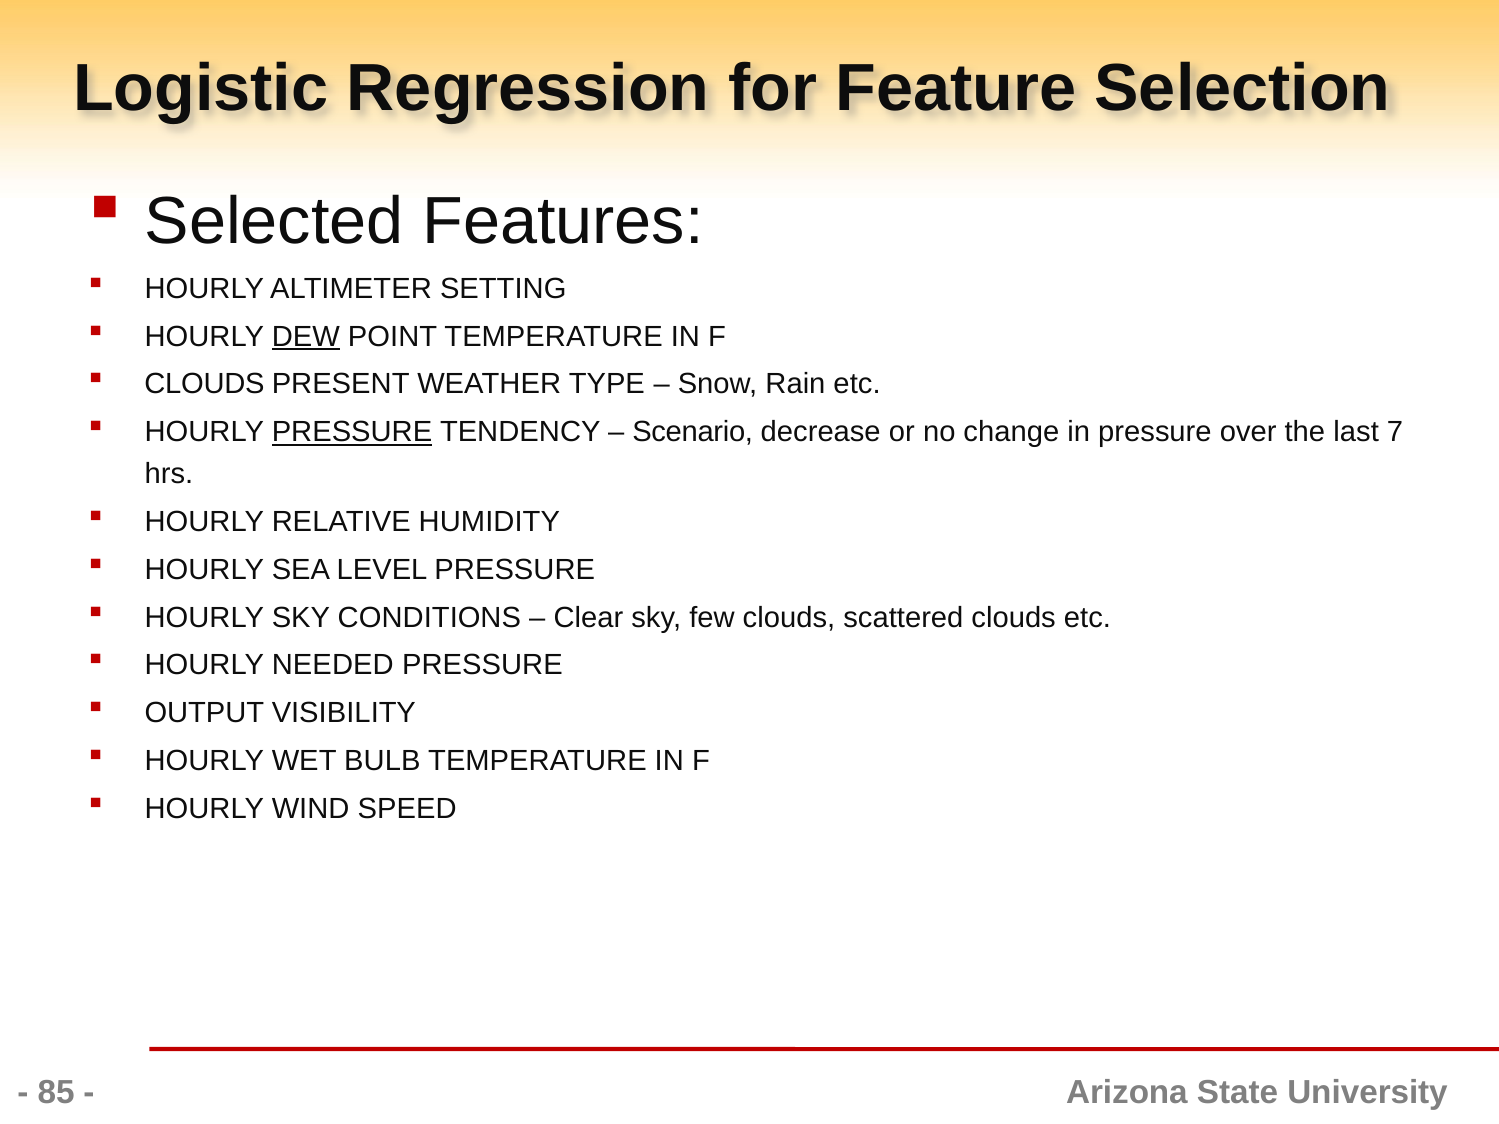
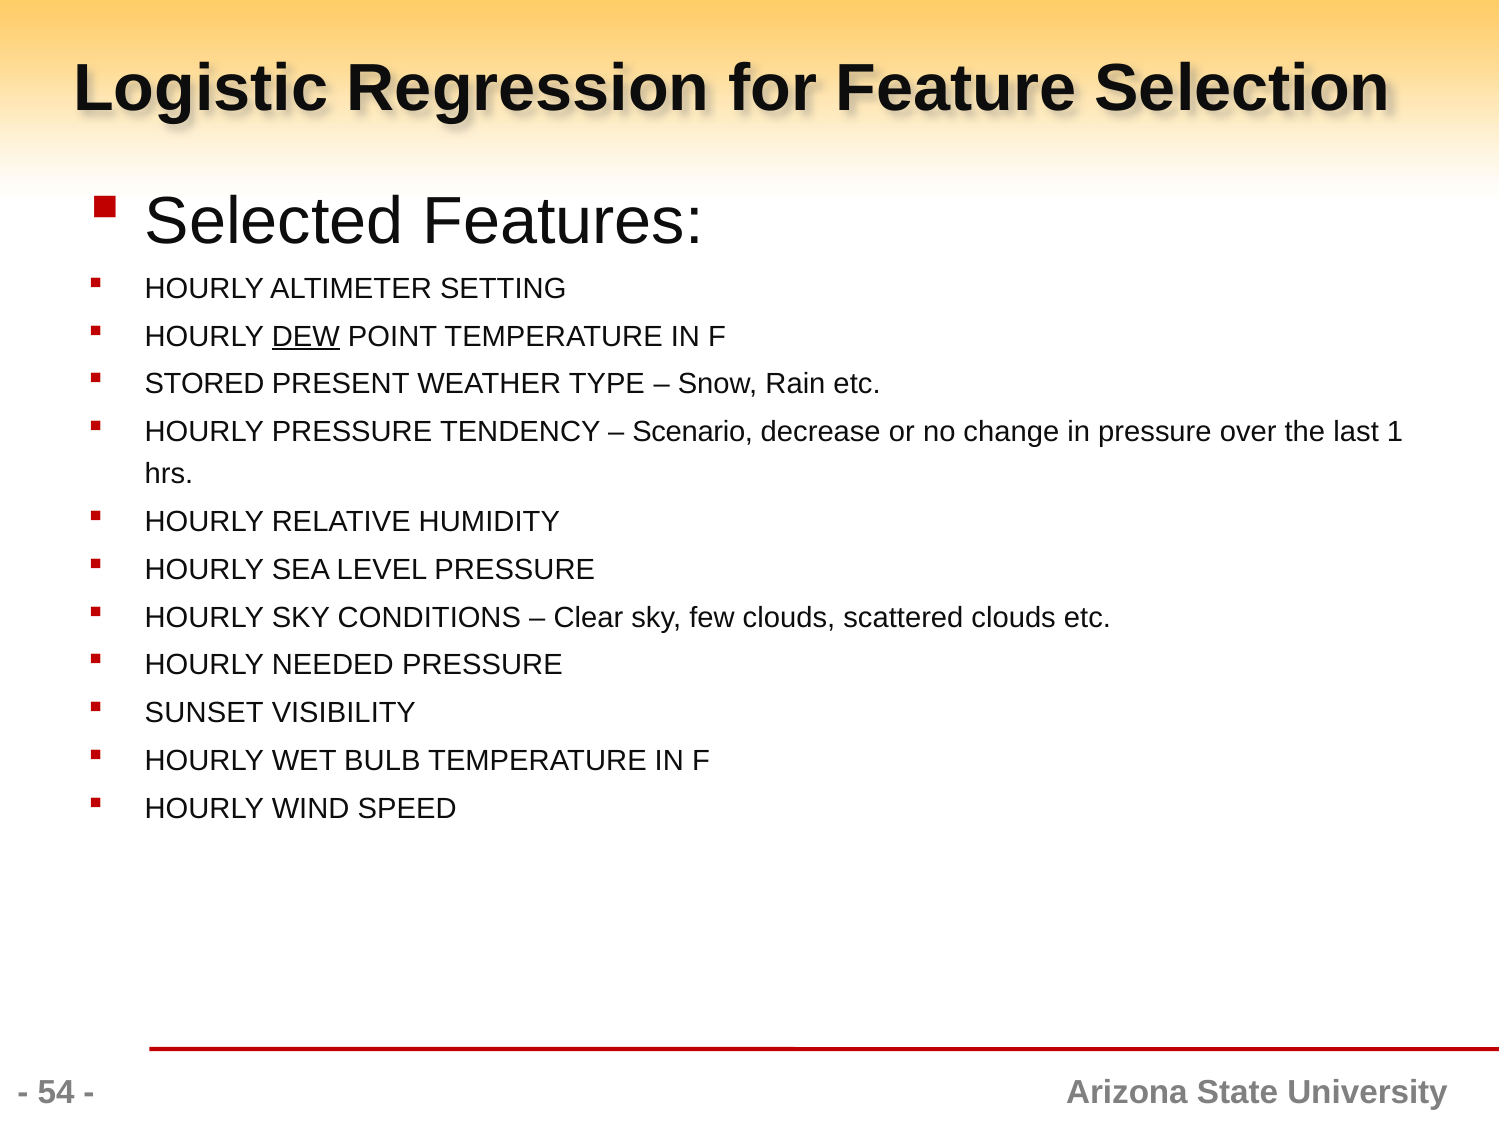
CLOUDS at (204, 384): CLOUDS -> STORED
PRESSURE at (352, 432) underline: present -> none
7: 7 -> 1
OUTPUT: OUTPUT -> SUNSET
85: 85 -> 54
